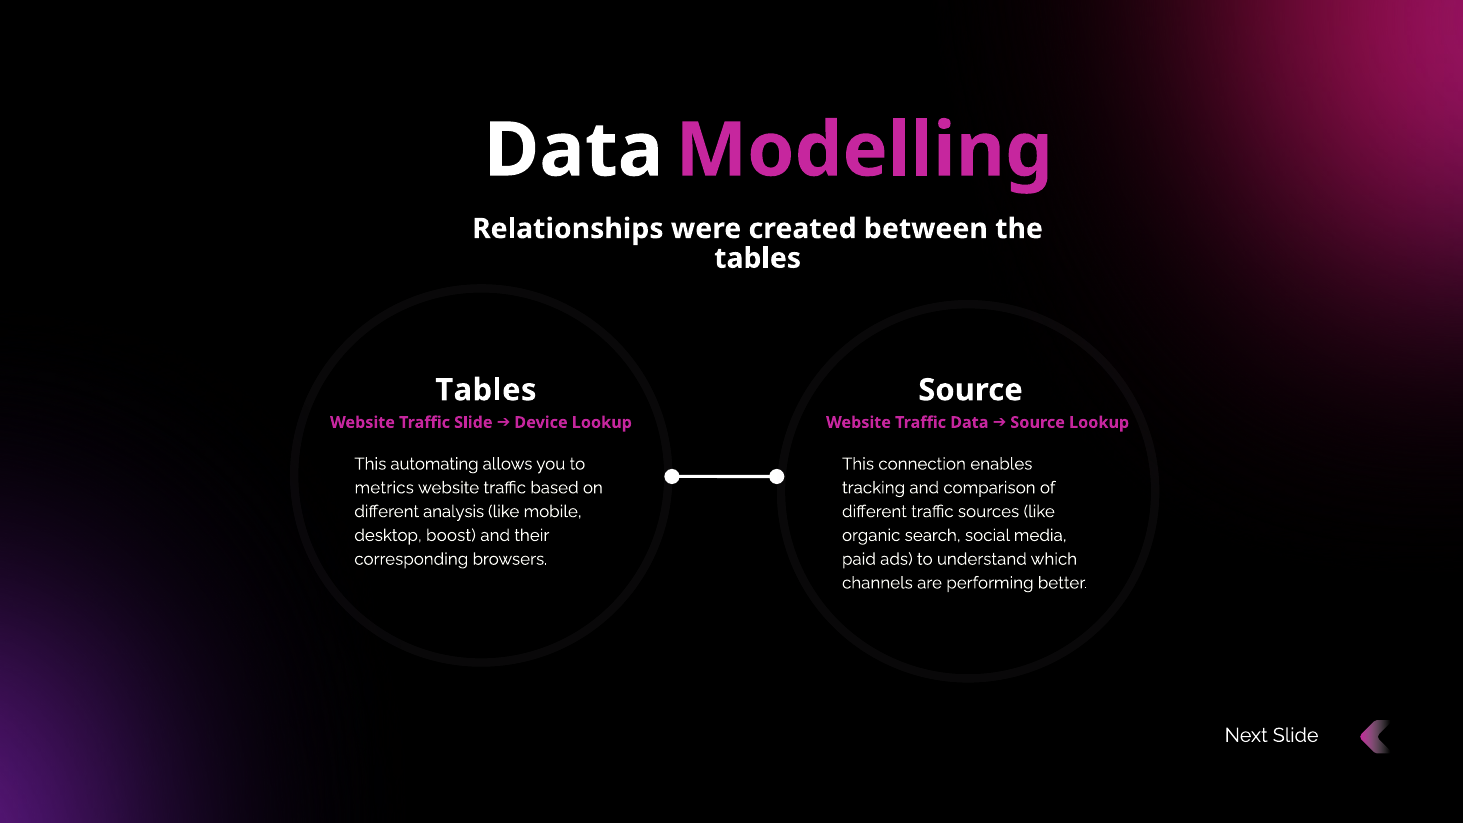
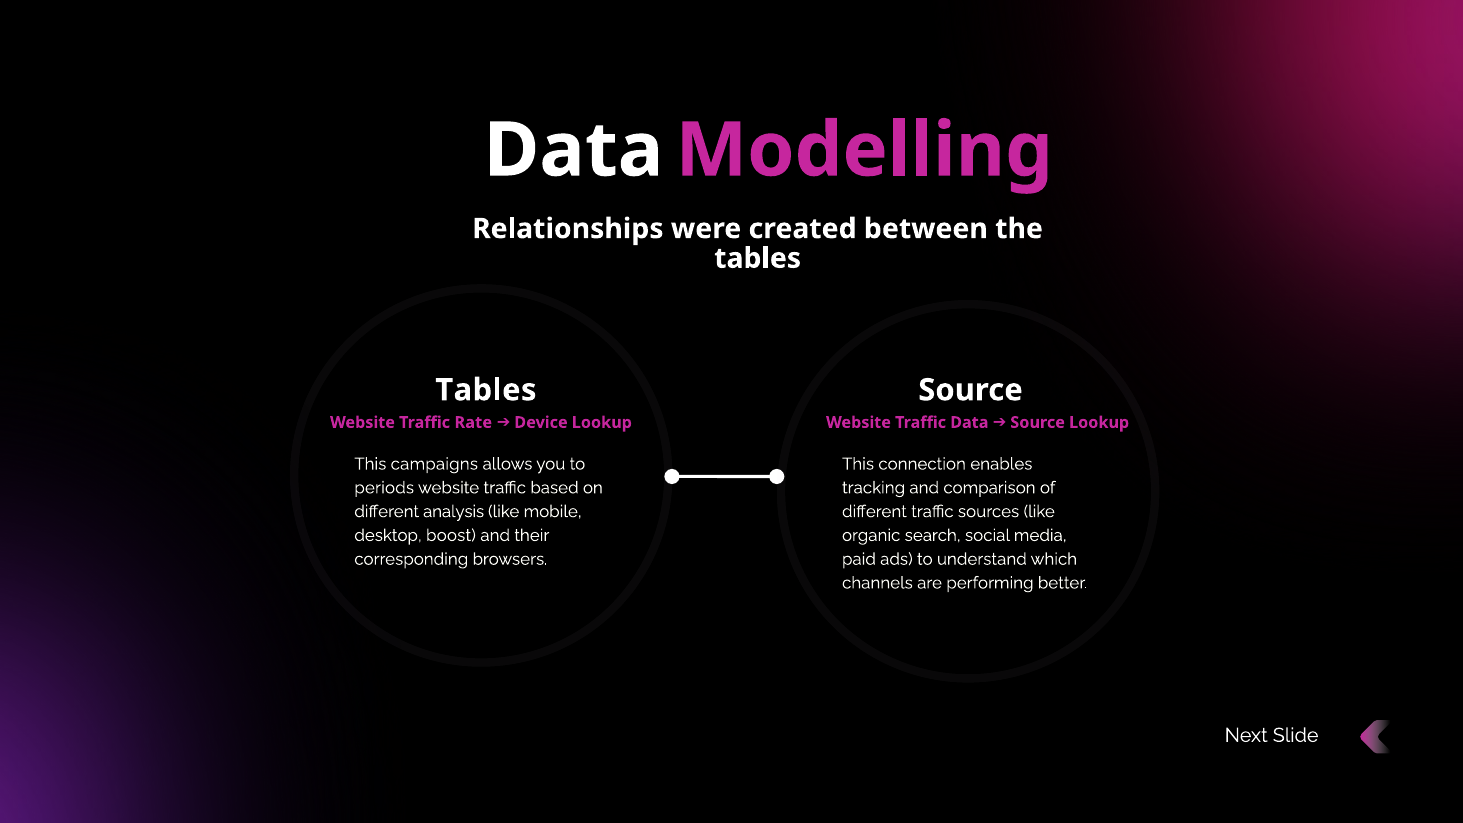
Traffic Slide: Slide -> Rate
automating: automating -> campaigns
metrics: metrics -> periods
